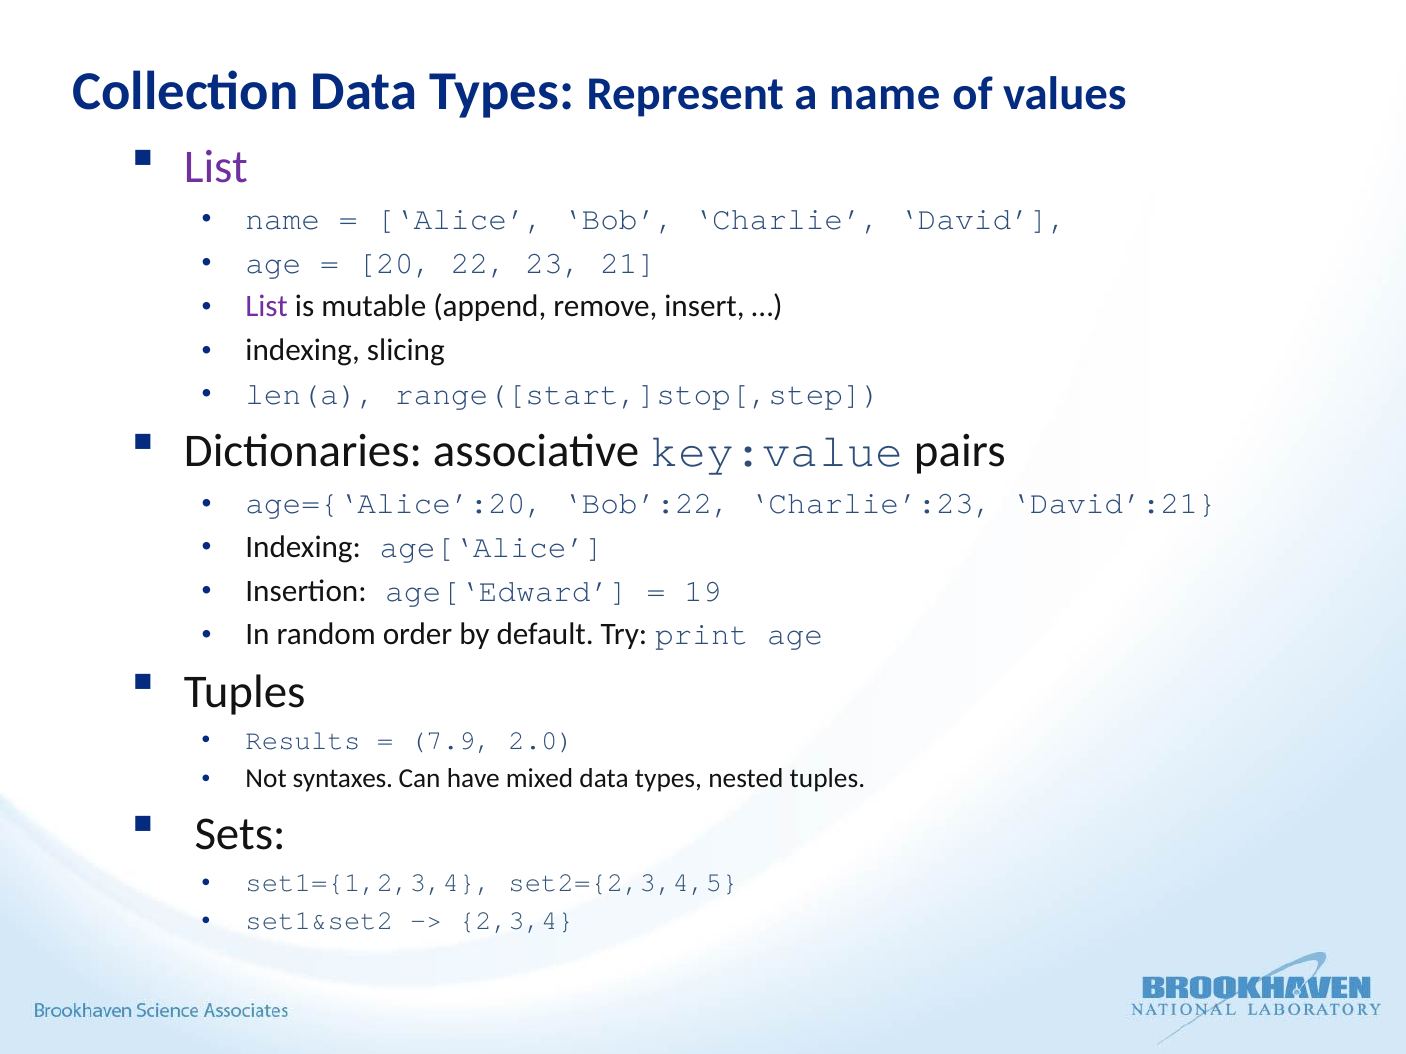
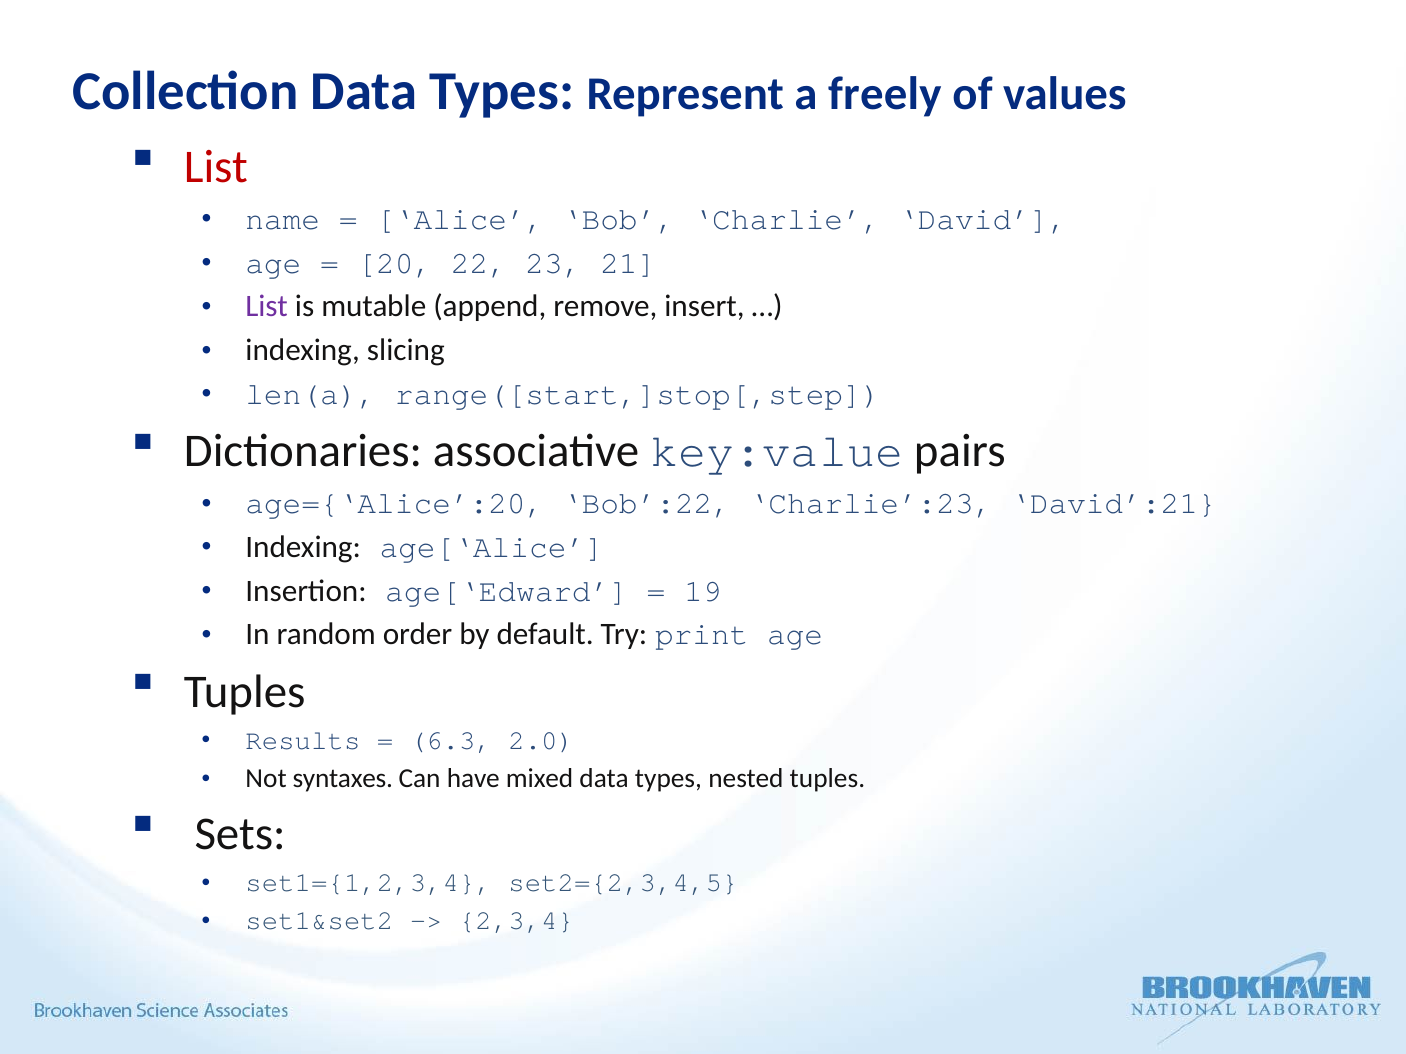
a name: name -> freely
List at (216, 167) colour: purple -> red
7.9: 7.9 -> 6.3
